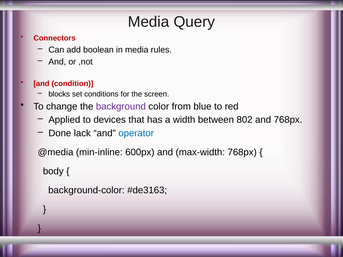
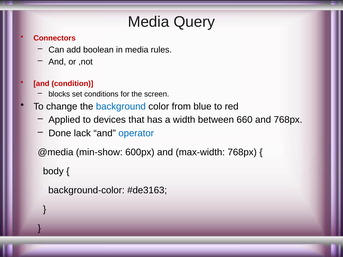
background colour: purple -> blue
802: 802 -> 660
min-inline: min-inline -> min-show
